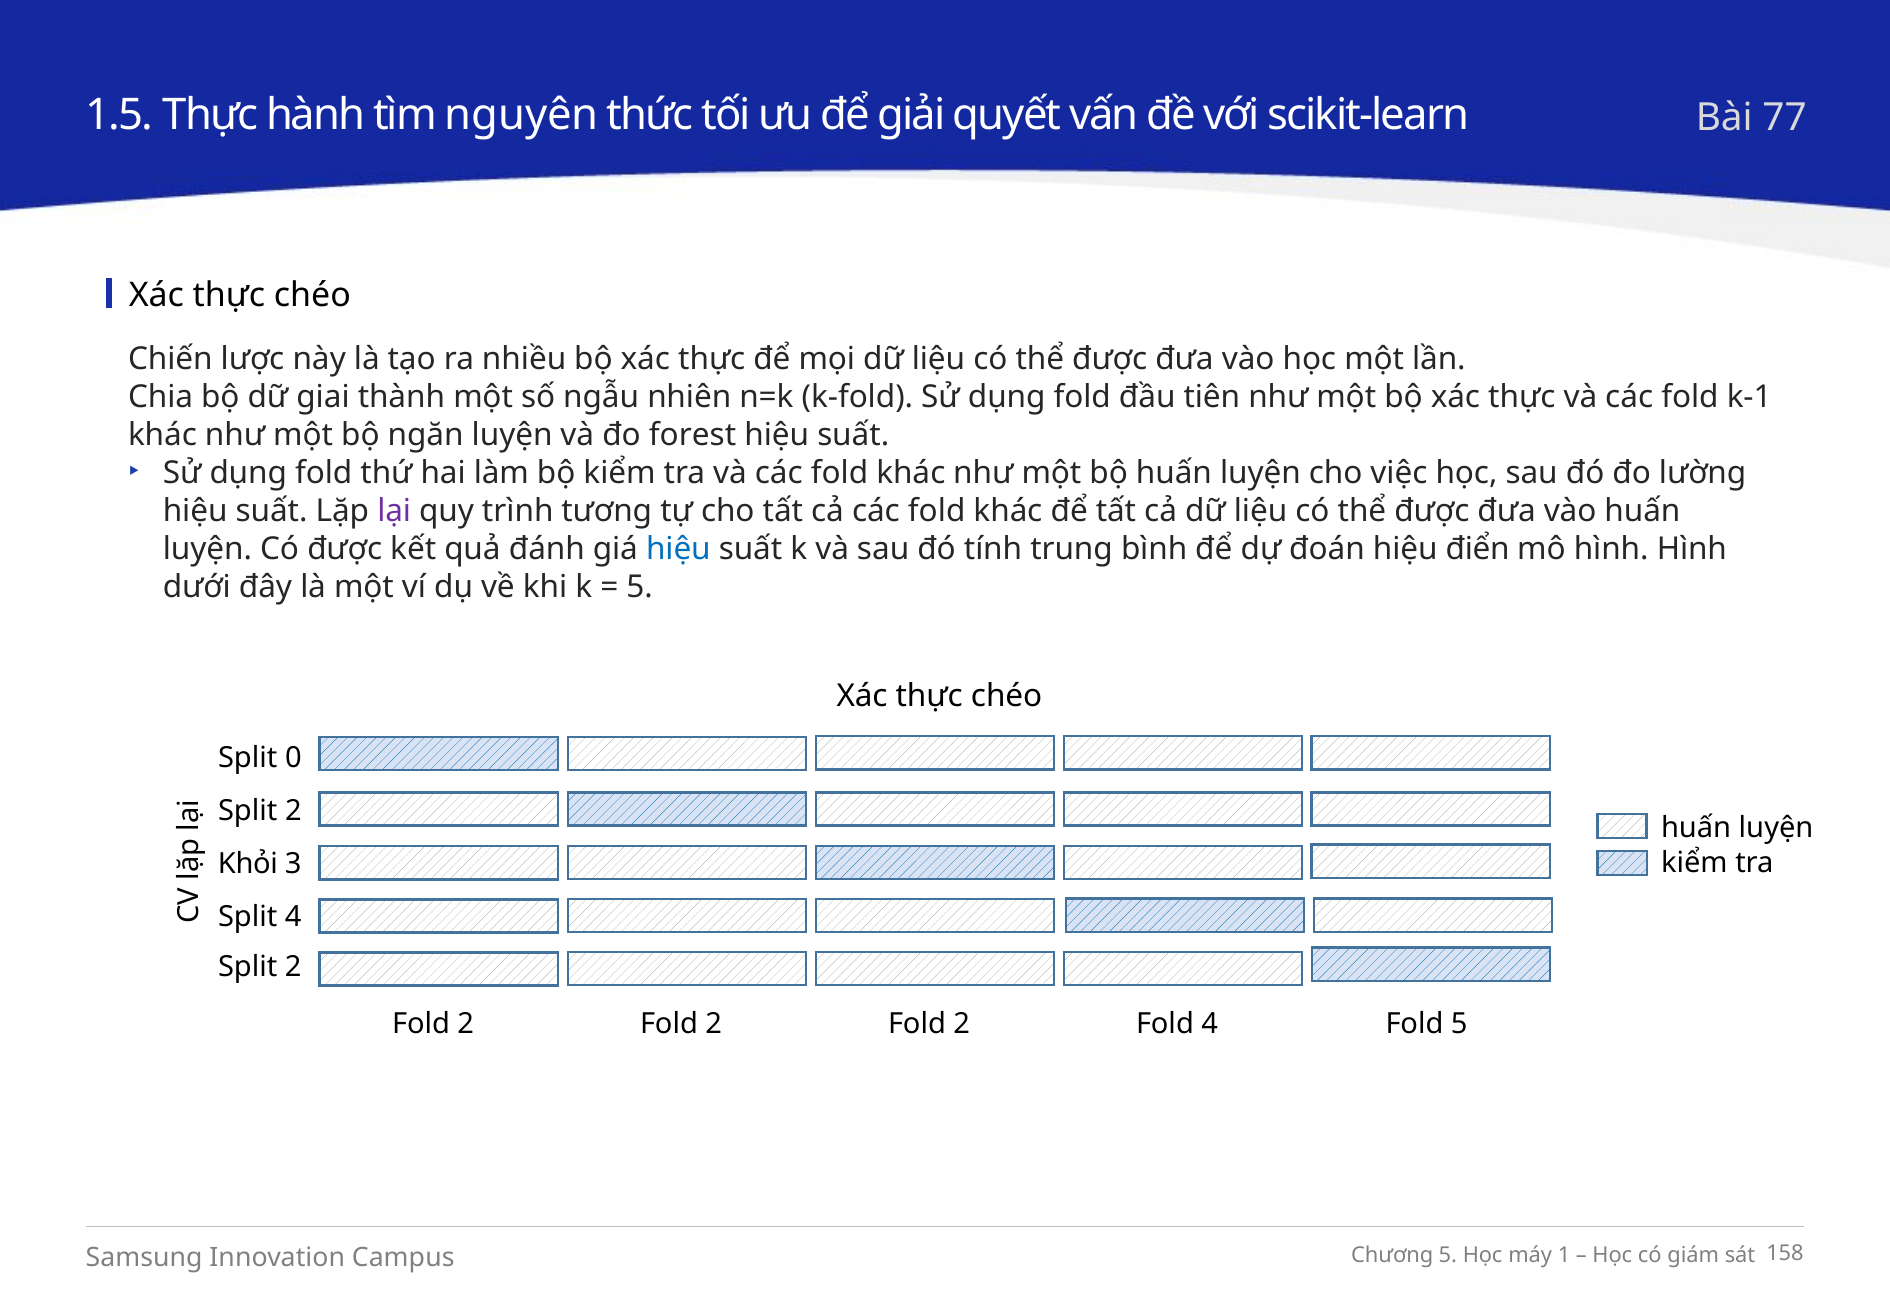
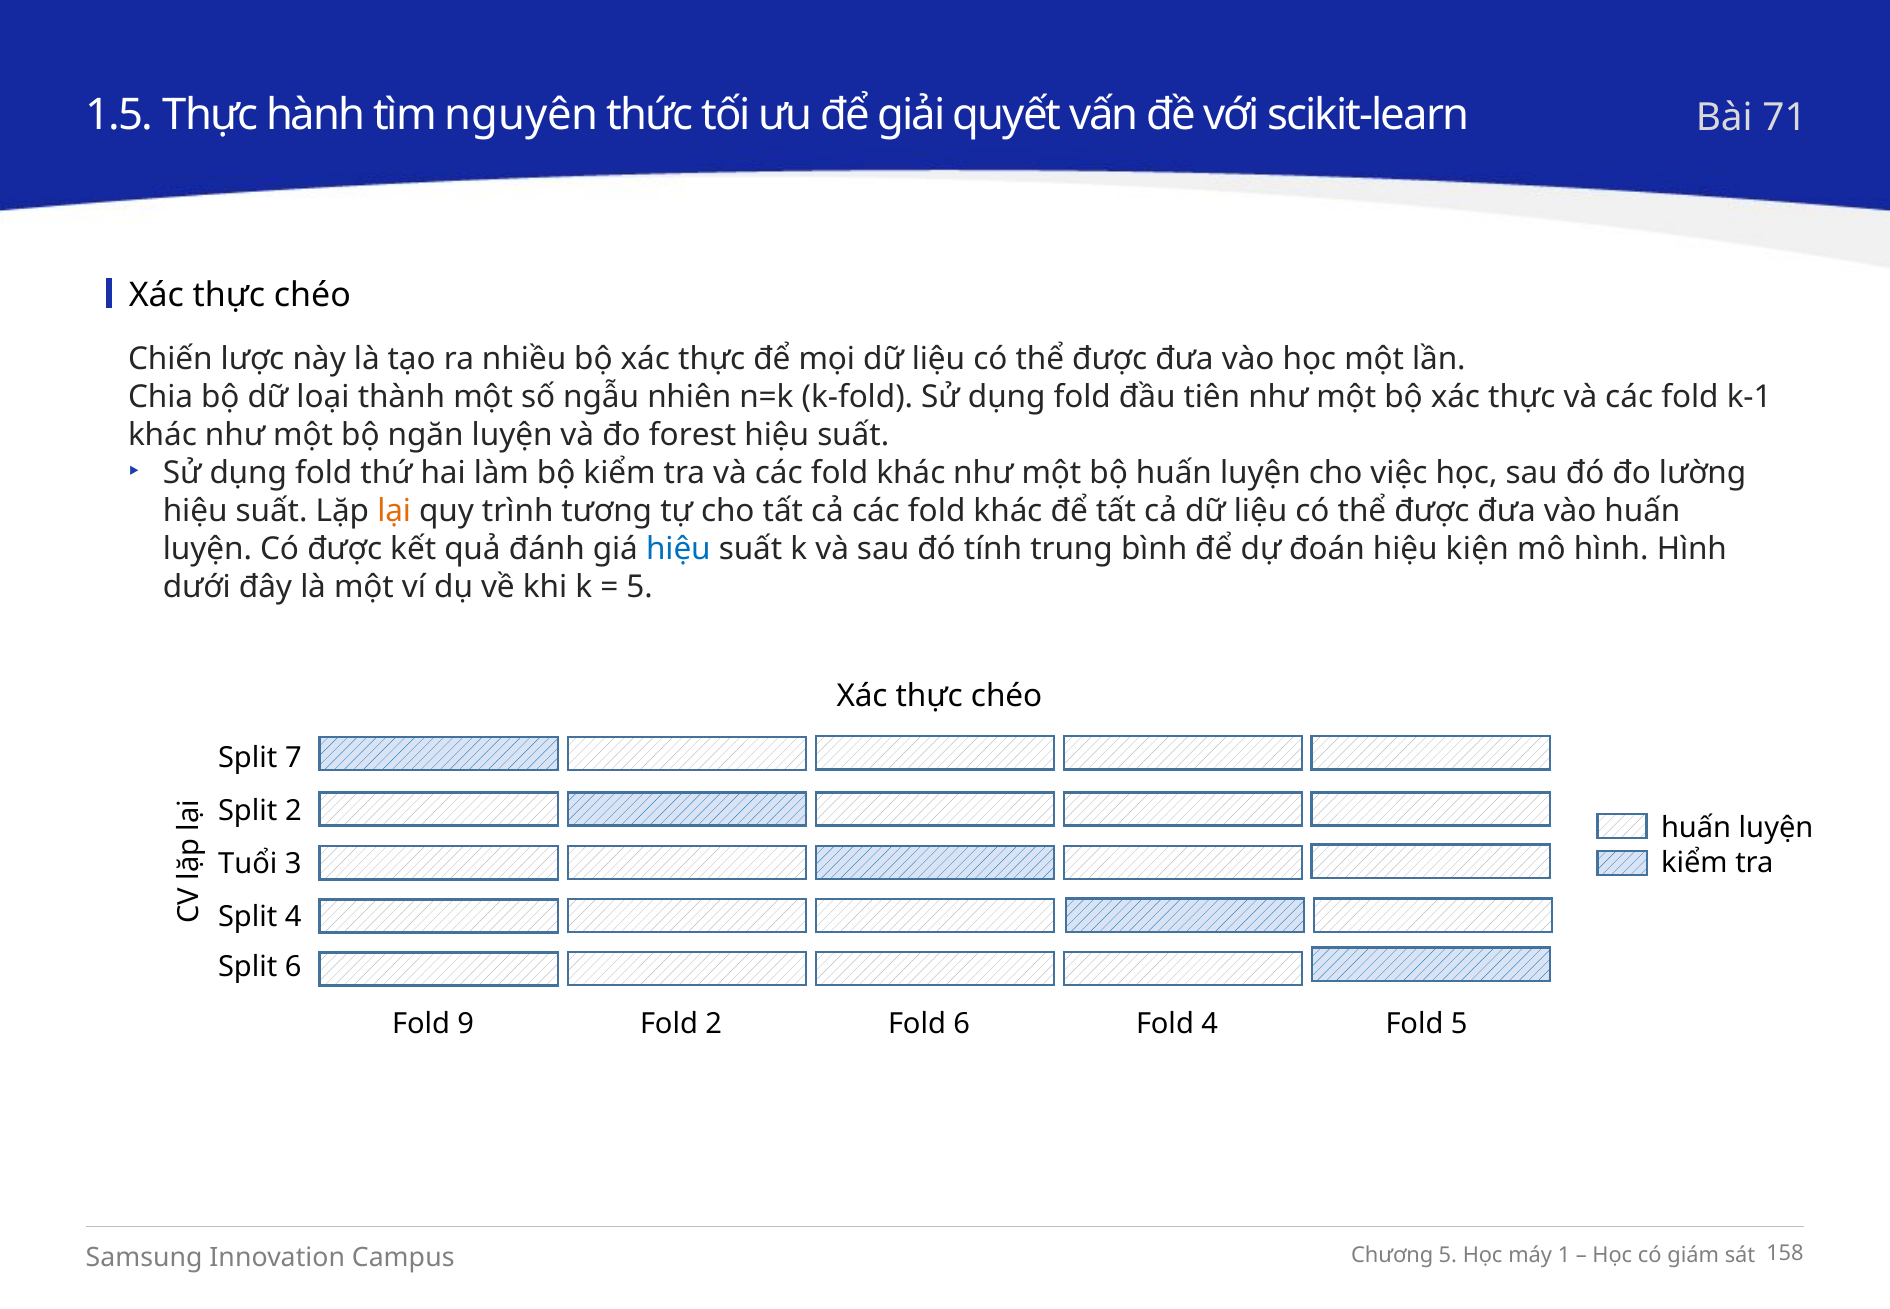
77: 77 -> 71
giai: giai -> loại
lại colour: purple -> orange
điển: điển -> kiện
0: 0 -> 7
Khỏi: Khỏi -> Tuổi
2 at (293, 966): 2 -> 6
2 at (466, 1024): 2 -> 9
2 at (962, 1024): 2 -> 6
